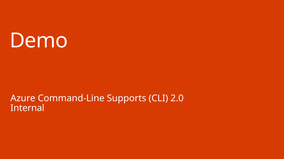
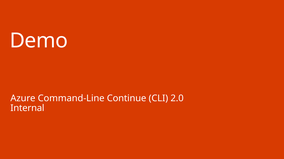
Supports: Supports -> Continue
